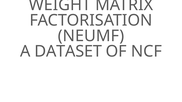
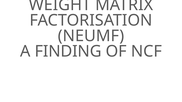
DATASET: DATASET -> FINDING
